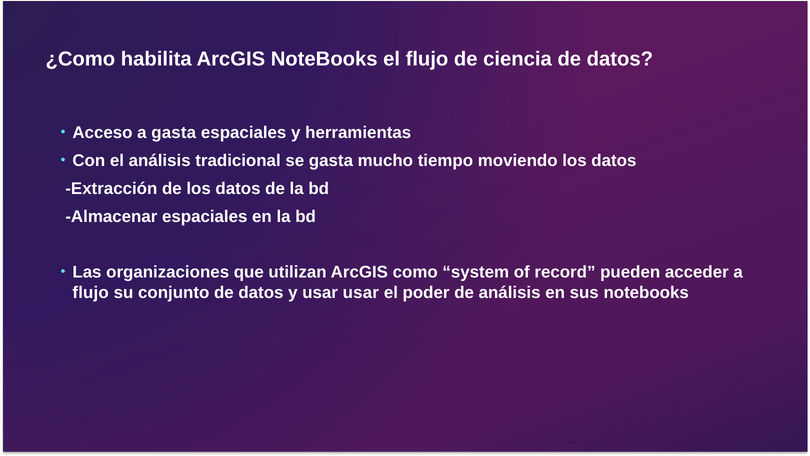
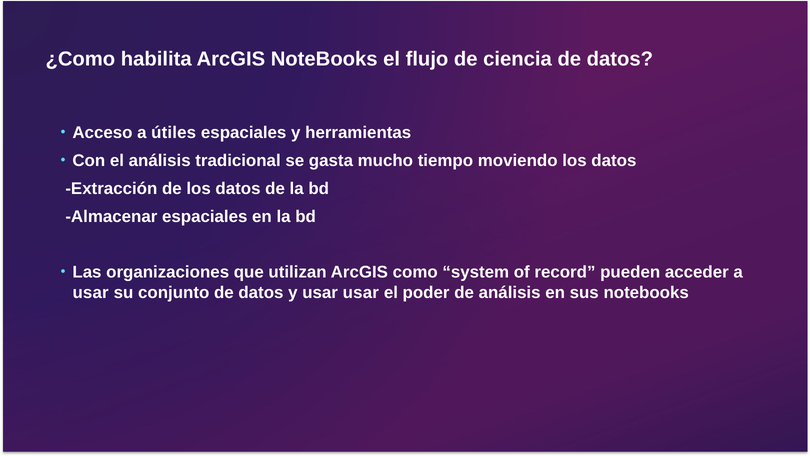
a gasta: gasta -> útiles
flujo at (91, 292): flujo -> usar
